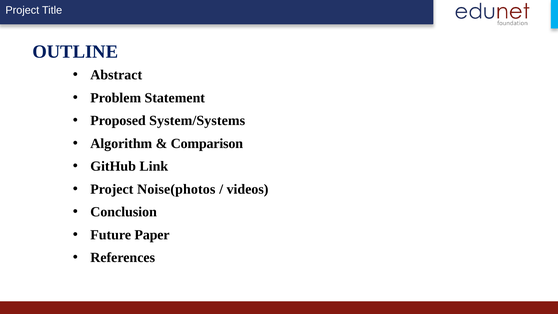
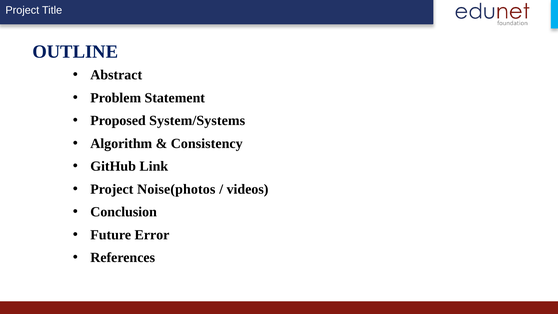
Comparison: Comparison -> Consistency
Paper: Paper -> Error
